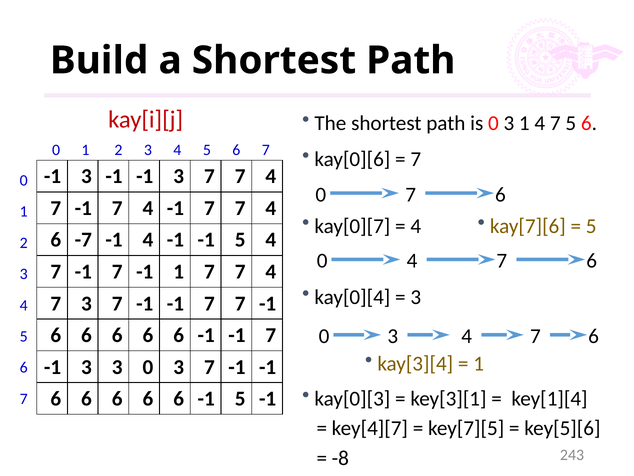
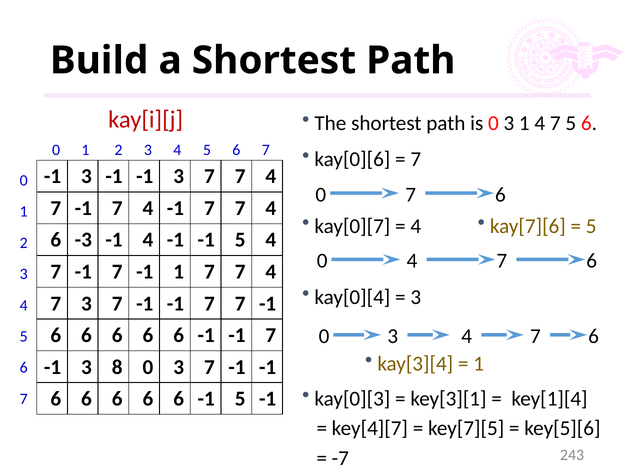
-7: -7 -> -3
3 3: 3 -> 8
-8: -8 -> -7
